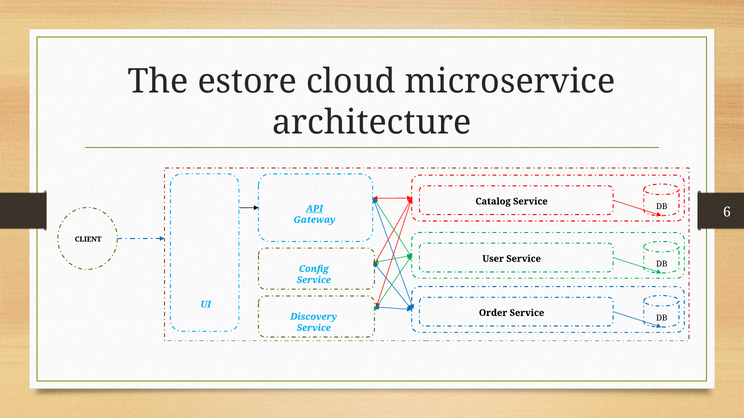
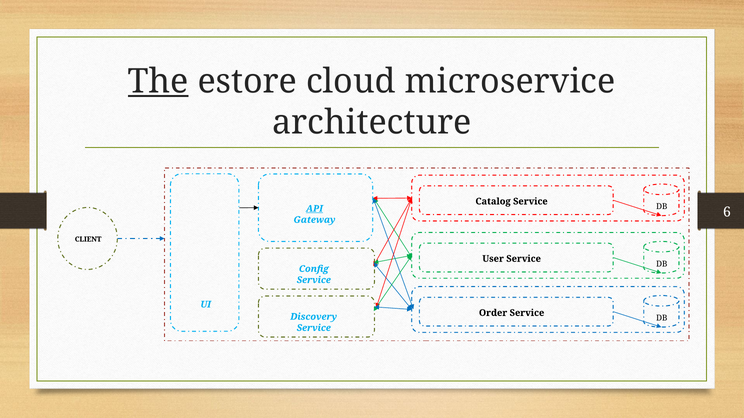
The underline: none -> present
